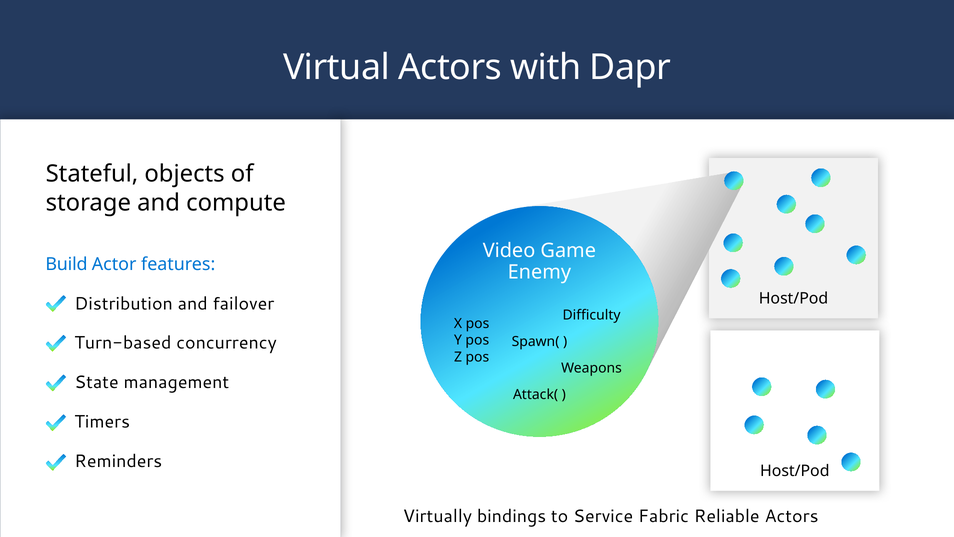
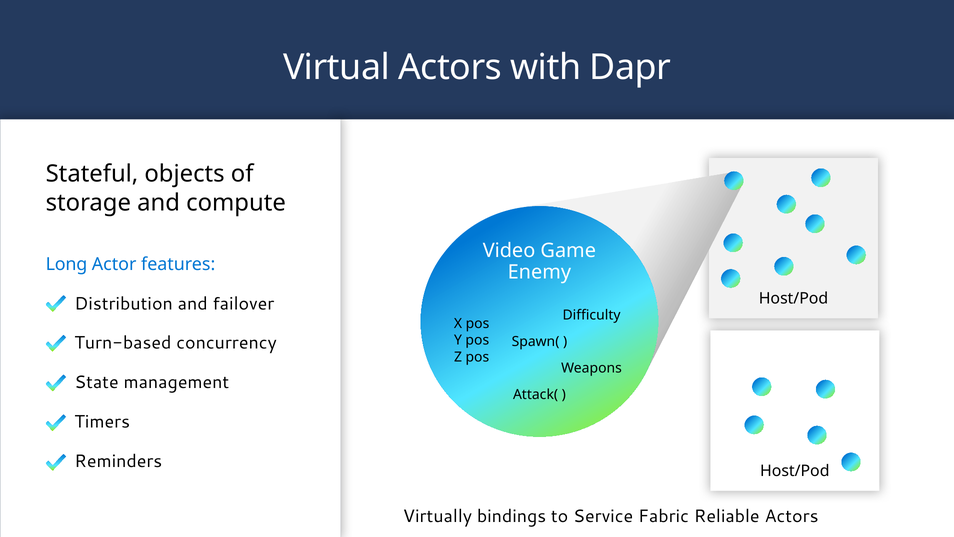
Build: Build -> Long
